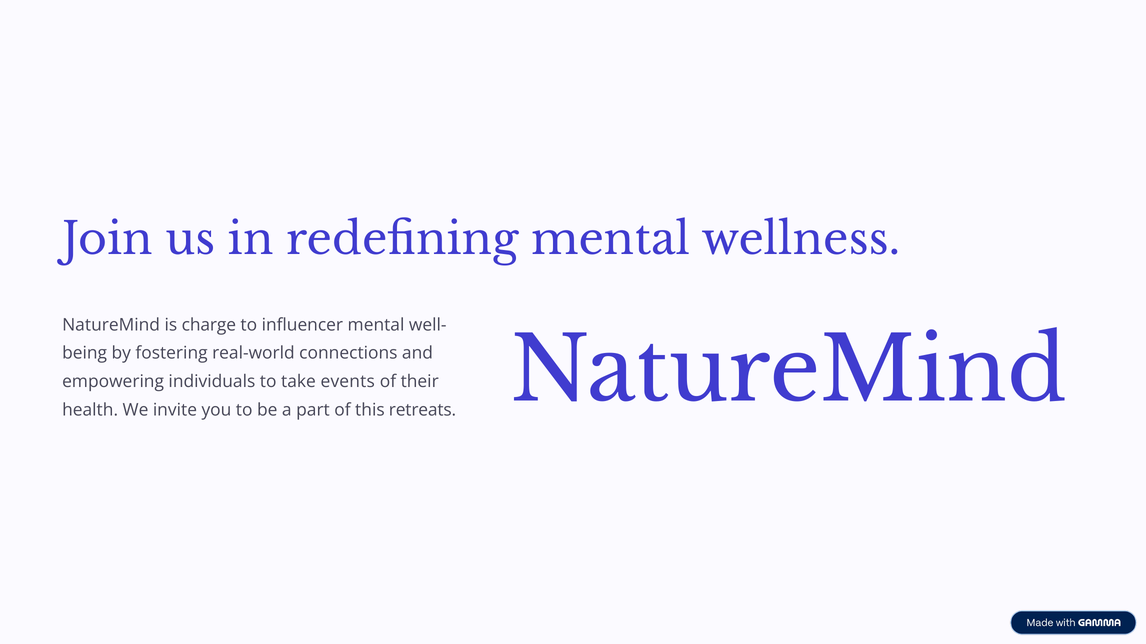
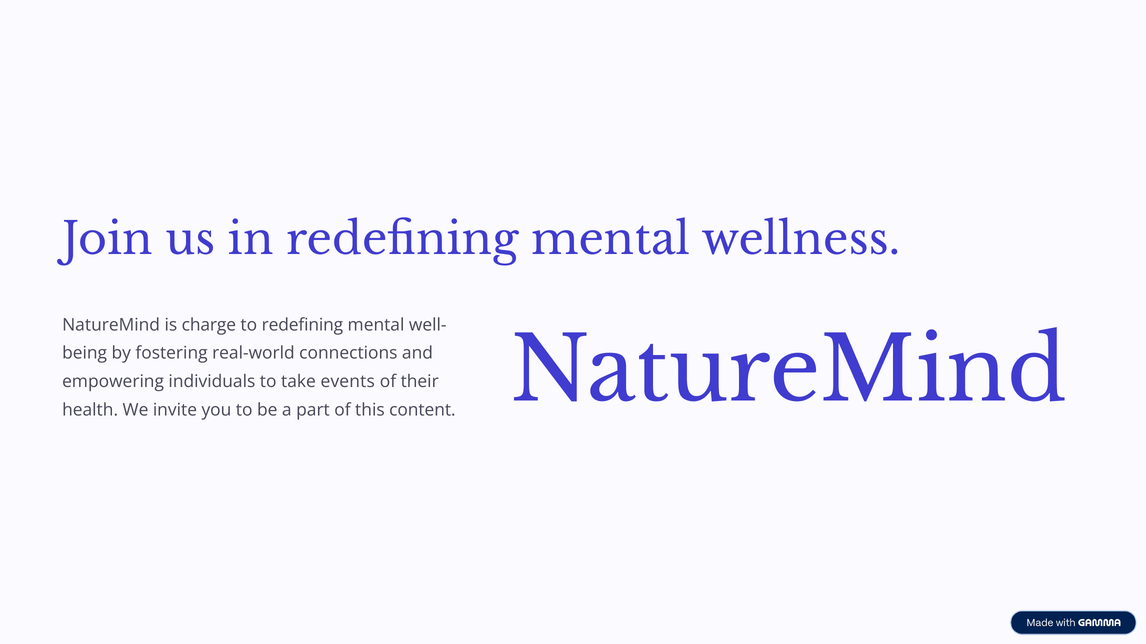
to influencer: influencer -> redefining
retreats: retreats -> content
